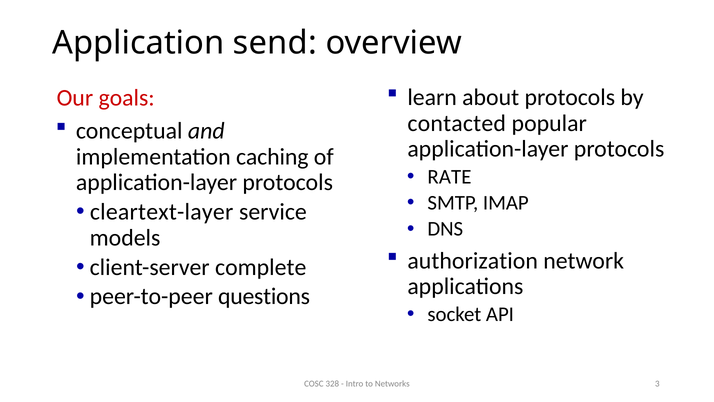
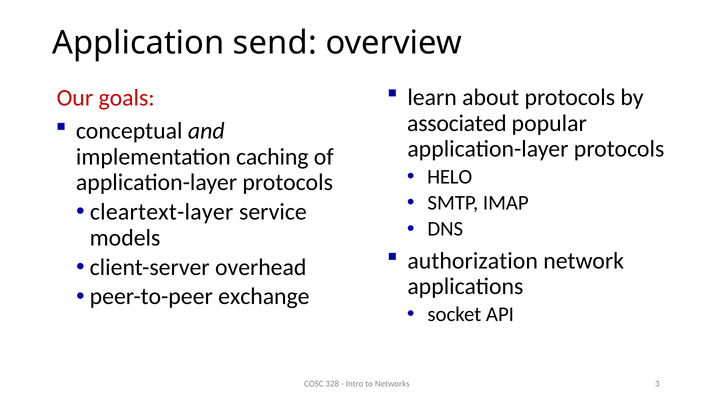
contacted: contacted -> associated
RATE: RATE -> HELO
complete: complete -> overhead
questions: questions -> exchange
